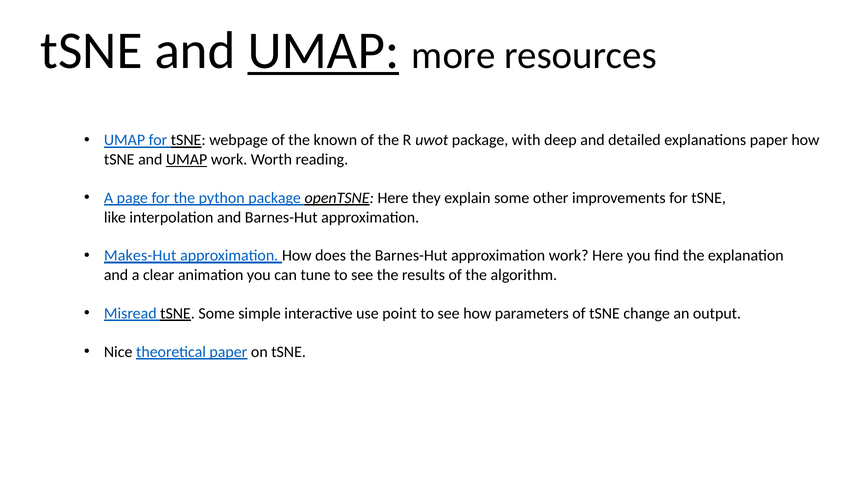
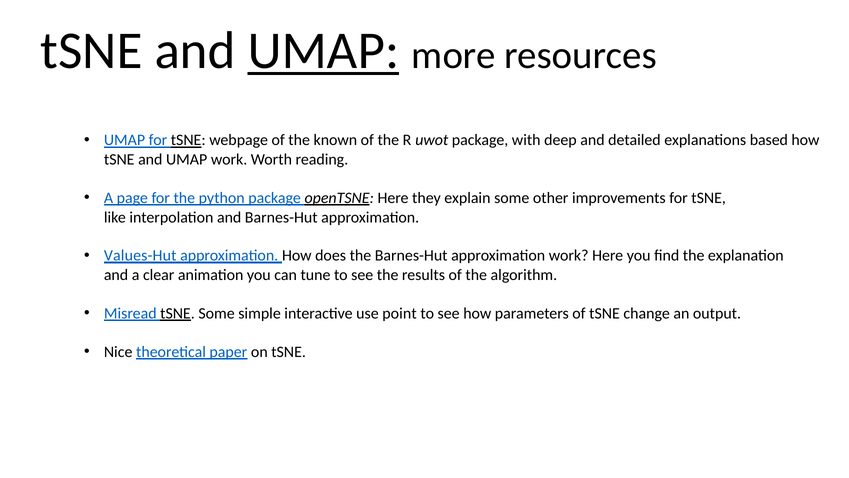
explanations paper: paper -> based
UMAP at (187, 160) underline: present -> none
Makes-Hut: Makes-Hut -> Values-Hut
